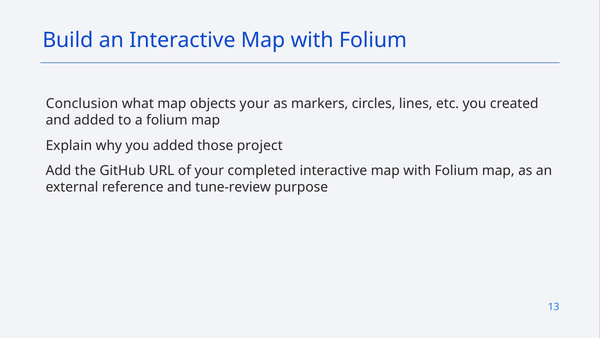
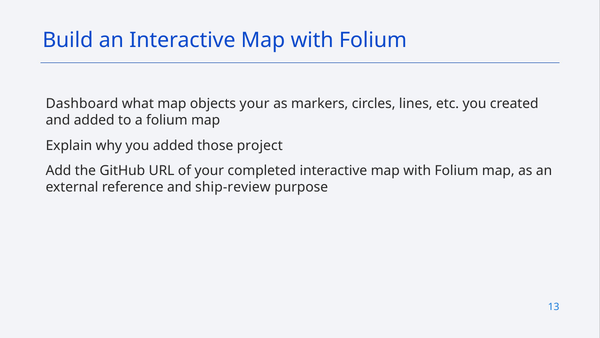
Conclusion: Conclusion -> Dashboard
tune-review: tune-review -> ship-review
